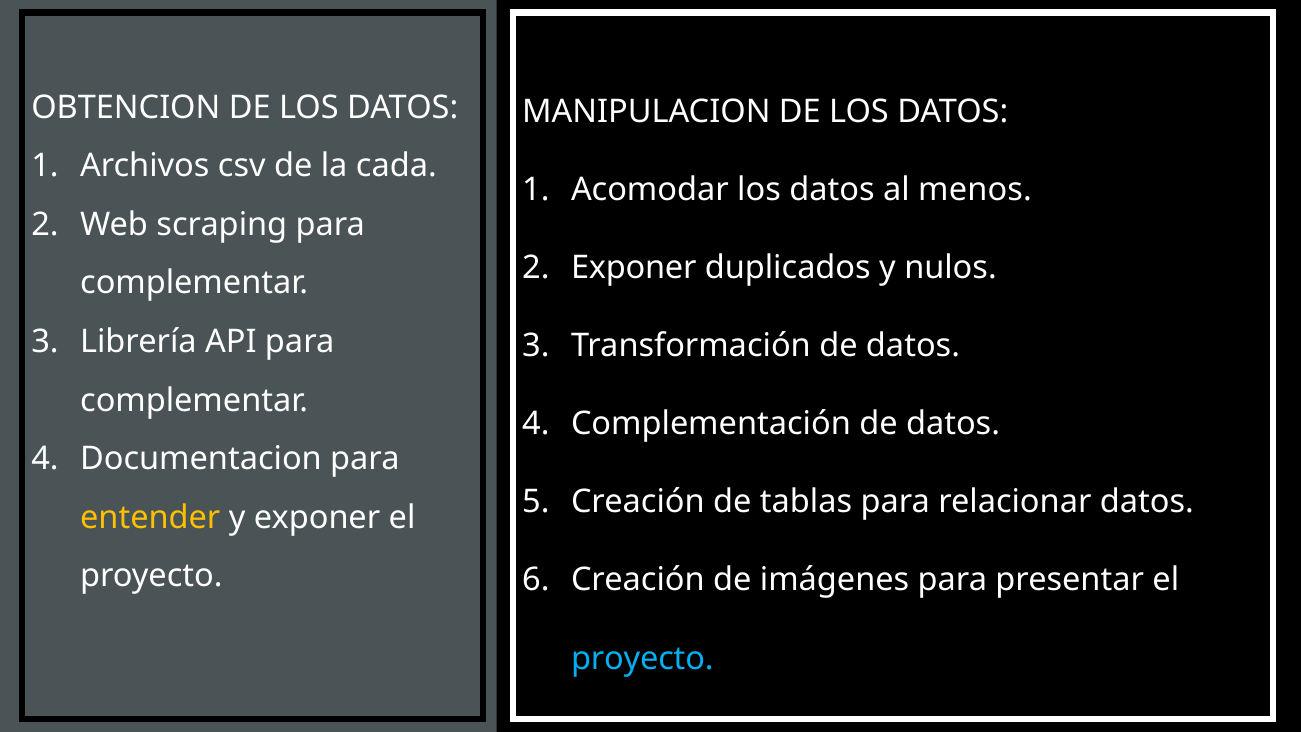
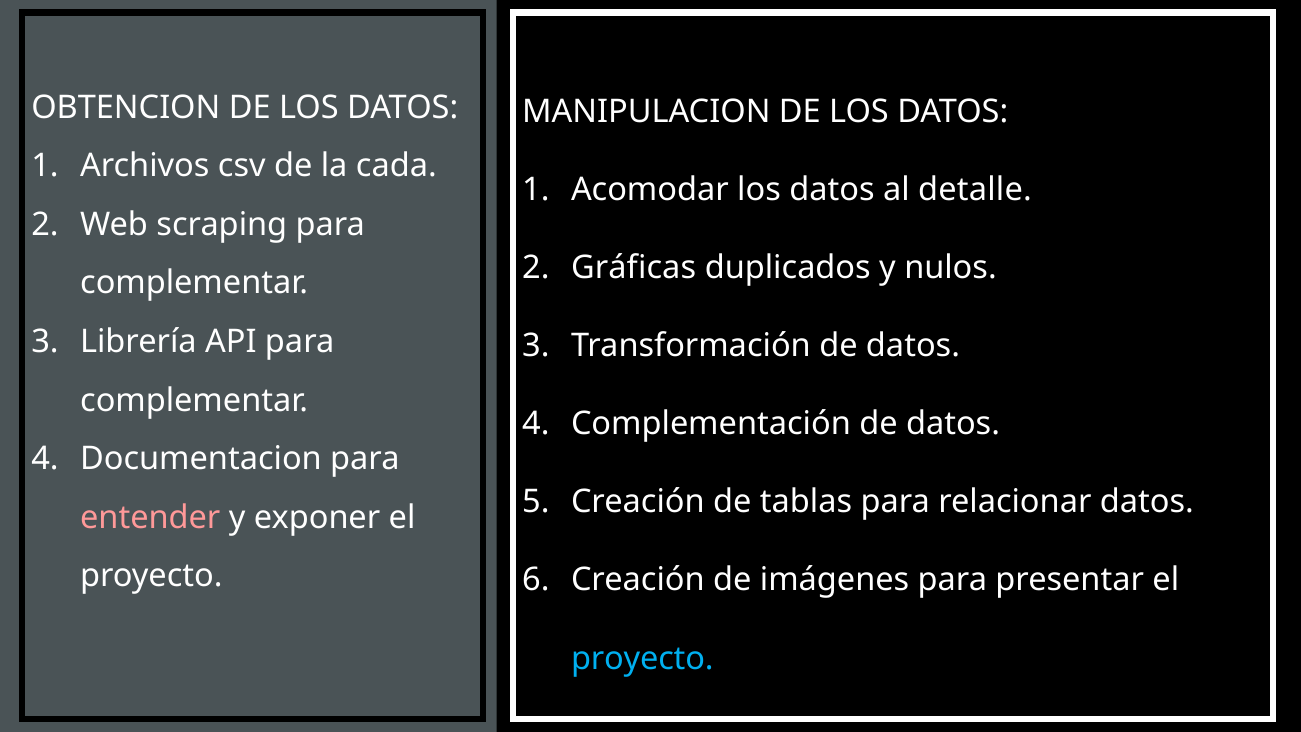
menos: menos -> detalle
Exponer at (634, 268): Exponer -> Gráficas
entender colour: yellow -> pink
